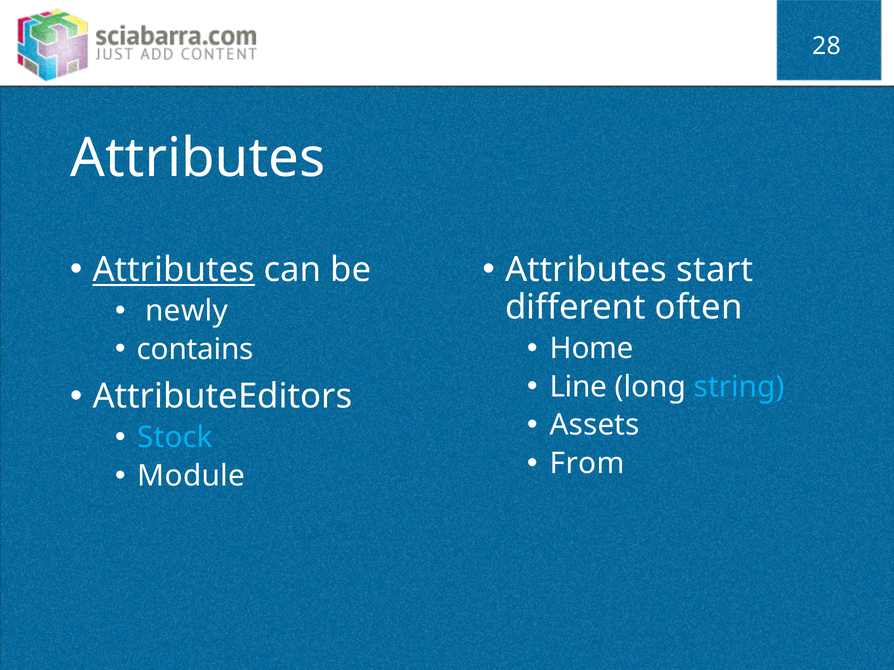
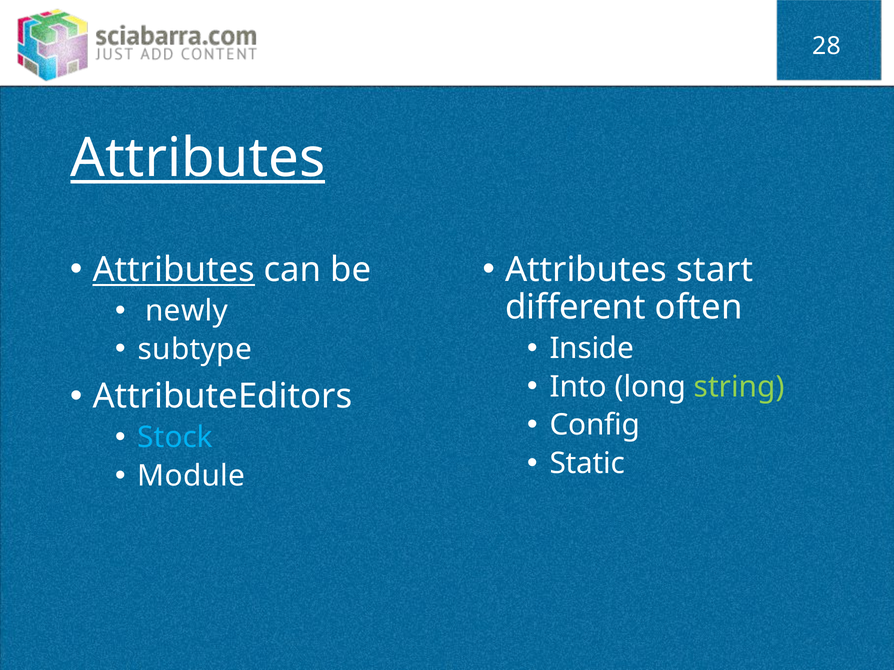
Attributes at (198, 158) underline: none -> present
Home: Home -> Inside
contains: contains -> subtype
Line: Line -> Into
string colour: light blue -> light green
Assets: Assets -> Config
From: From -> Static
